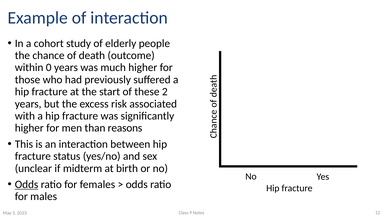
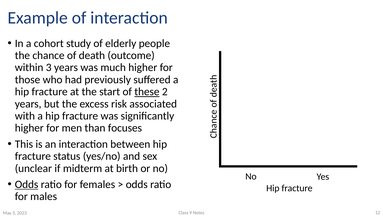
within 0: 0 -> 3
these underline: none -> present
reasons: reasons -> focuses
